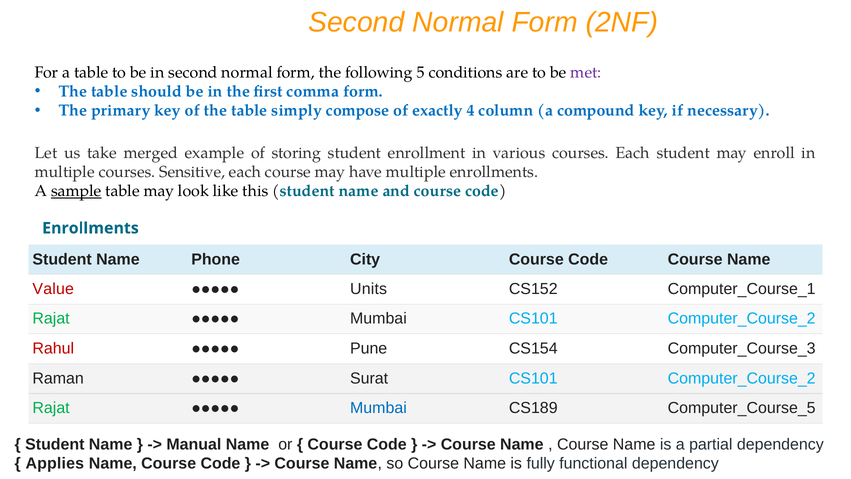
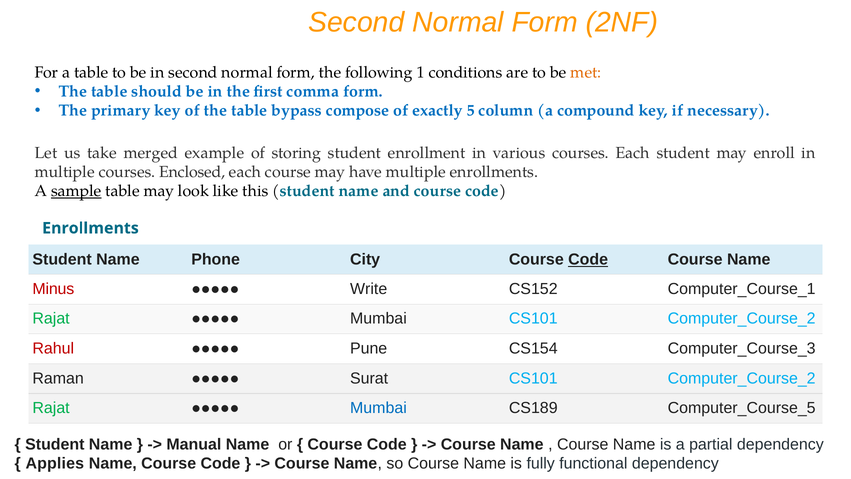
5: 5 -> 1
met colour: purple -> orange
simply: simply -> bypass
4: 4 -> 5
Sensitive: Sensitive -> Enclosed
Code at (588, 260) underline: none -> present
Value: Value -> Minus
Units: Units -> Write
